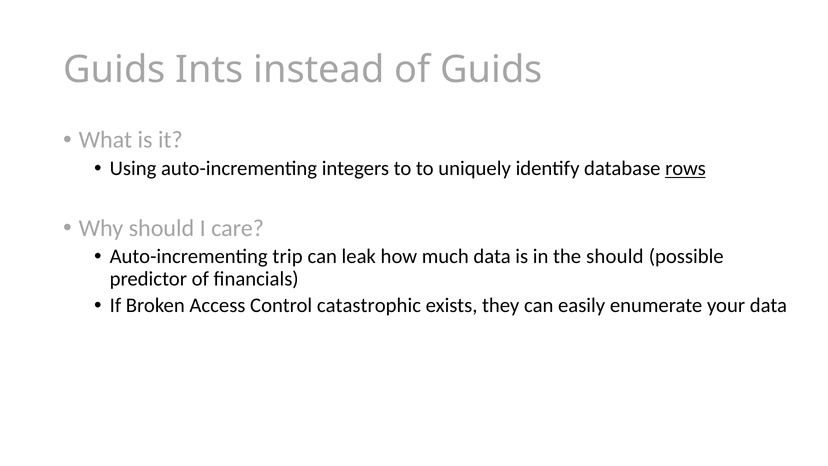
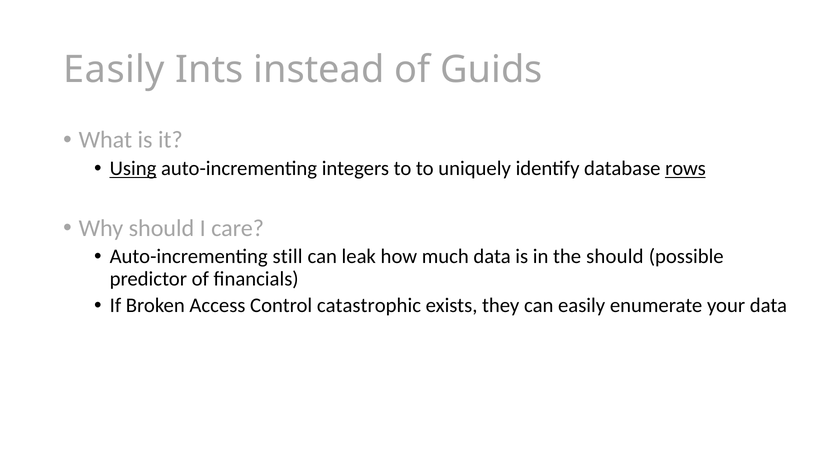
Guids at (114, 70): Guids -> Easily
Using underline: none -> present
trip: trip -> still
